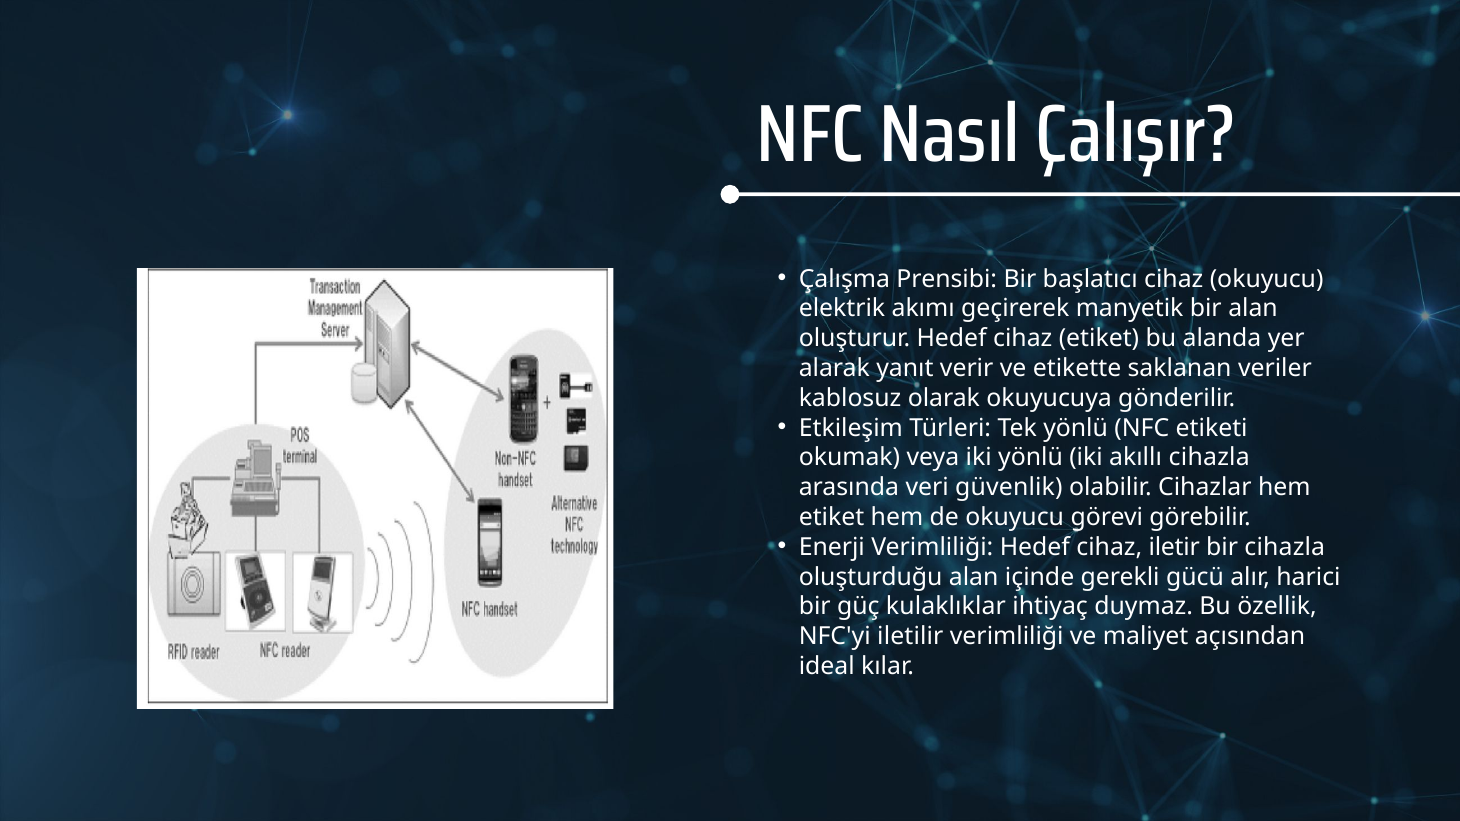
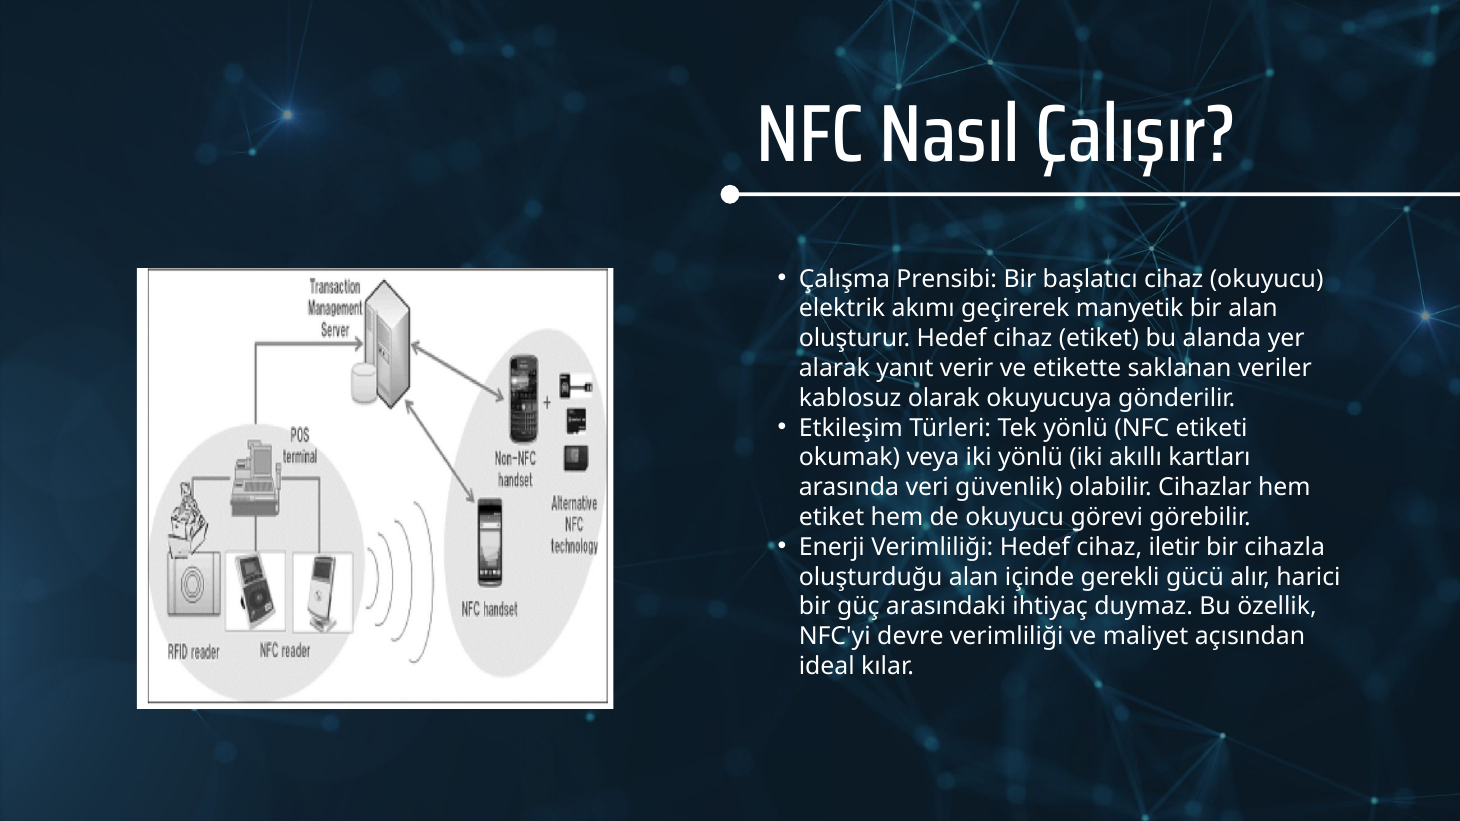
akıllı cihazla: cihazla -> kartları
kulaklıklar: kulaklıklar -> arasındaki
iletilir: iletilir -> devre
